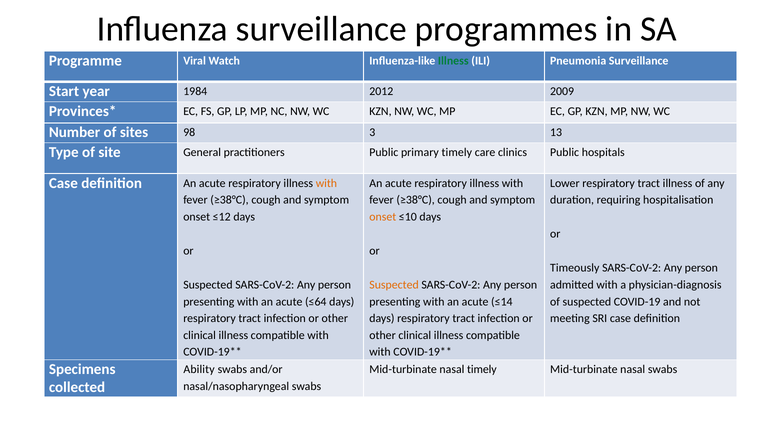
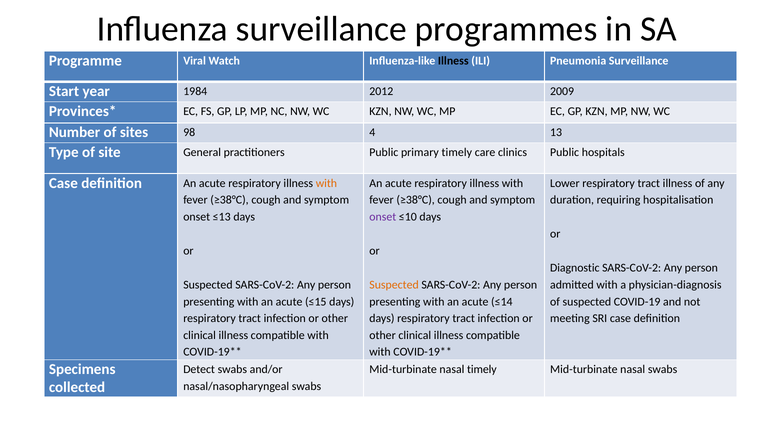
Illness at (453, 61) colour: green -> black
3: 3 -> 4
≤12: ≤12 -> ≤13
onset at (383, 217) colour: orange -> purple
Timeously: Timeously -> Diagnostic
≤64: ≤64 -> ≤15
Ability: Ability -> Detect
